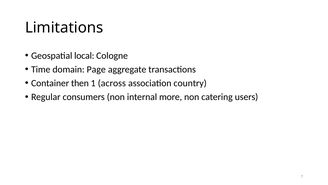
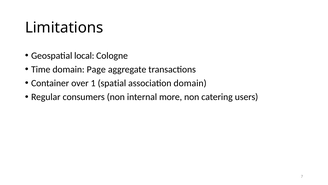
then: then -> over
across: across -> spatial
association country: country -> domain
